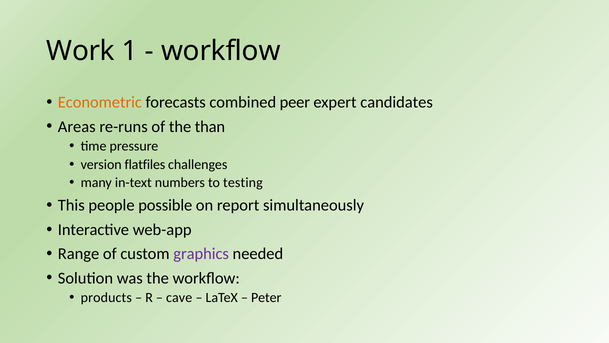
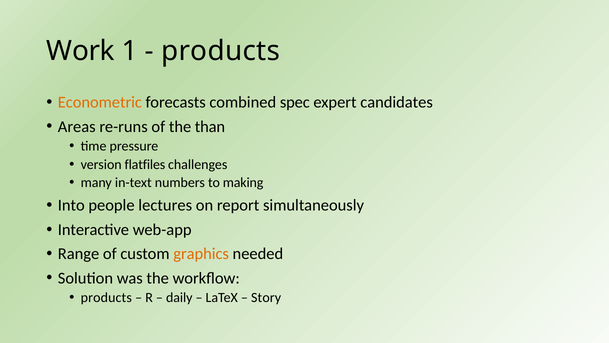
workflow at (221, 51): workflow -> products
peer: peer -> spec
testing: testing -> making
This: This -> Into
possible: possible -> lectures
graphics colour: purple -> orange
cave: cave -> daily
Peter: Peter -> Story
